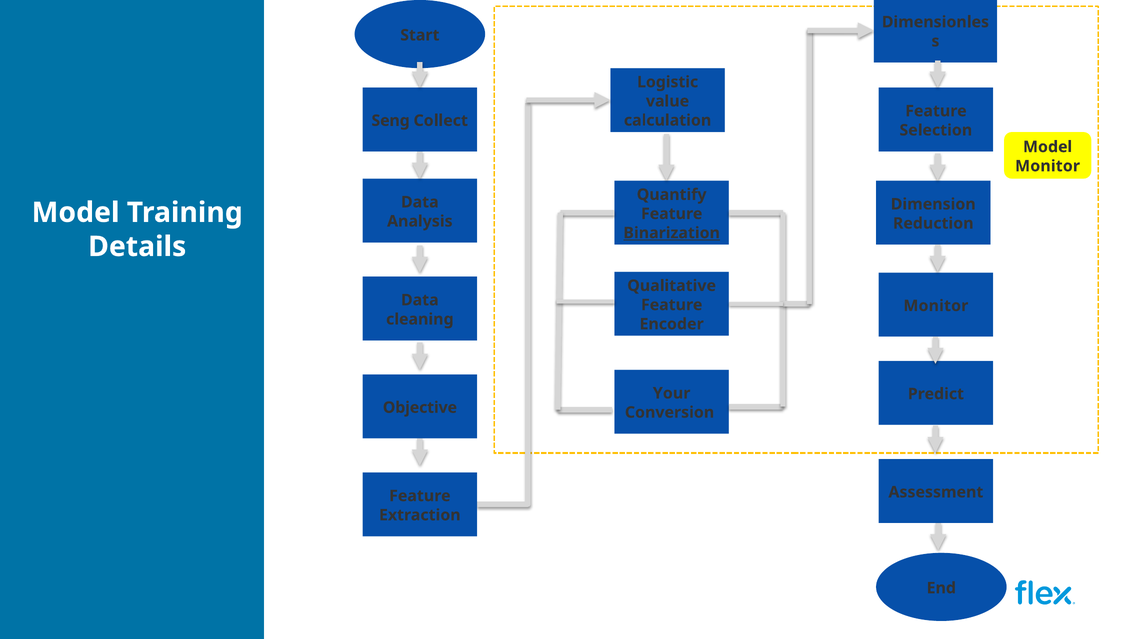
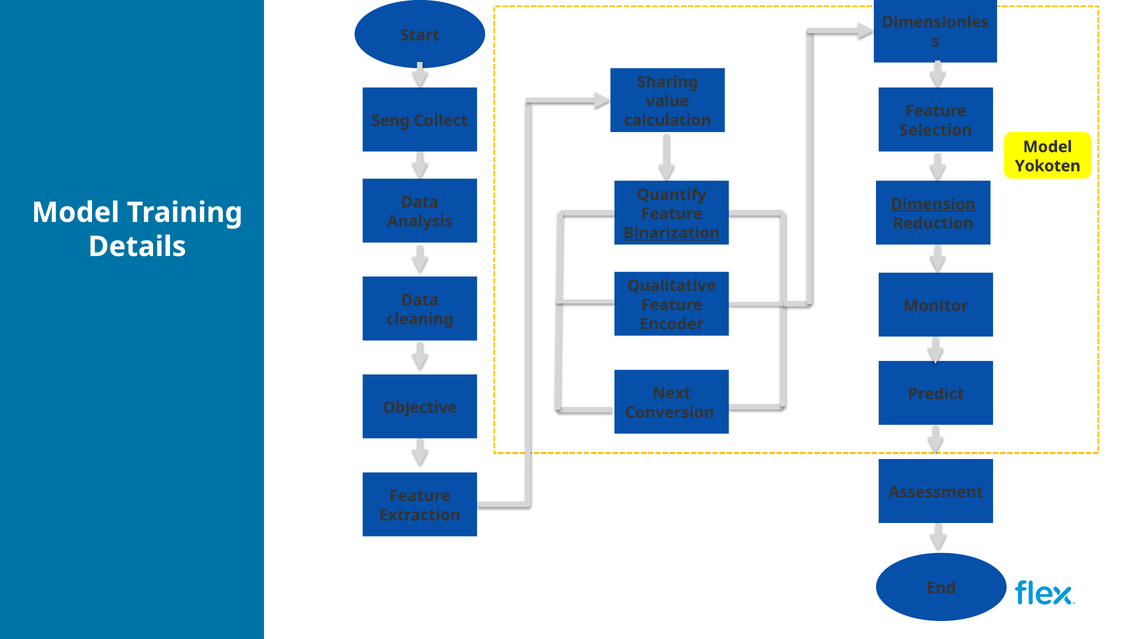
Logistic: Logistic -> Sharing
Monitor at (1048, 166): Monitor -> Yokoten
Dimension underline: none -> present
Your: Your -> Next
